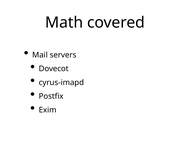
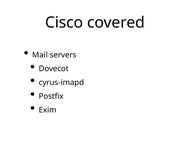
Math: Math -> Cisco
